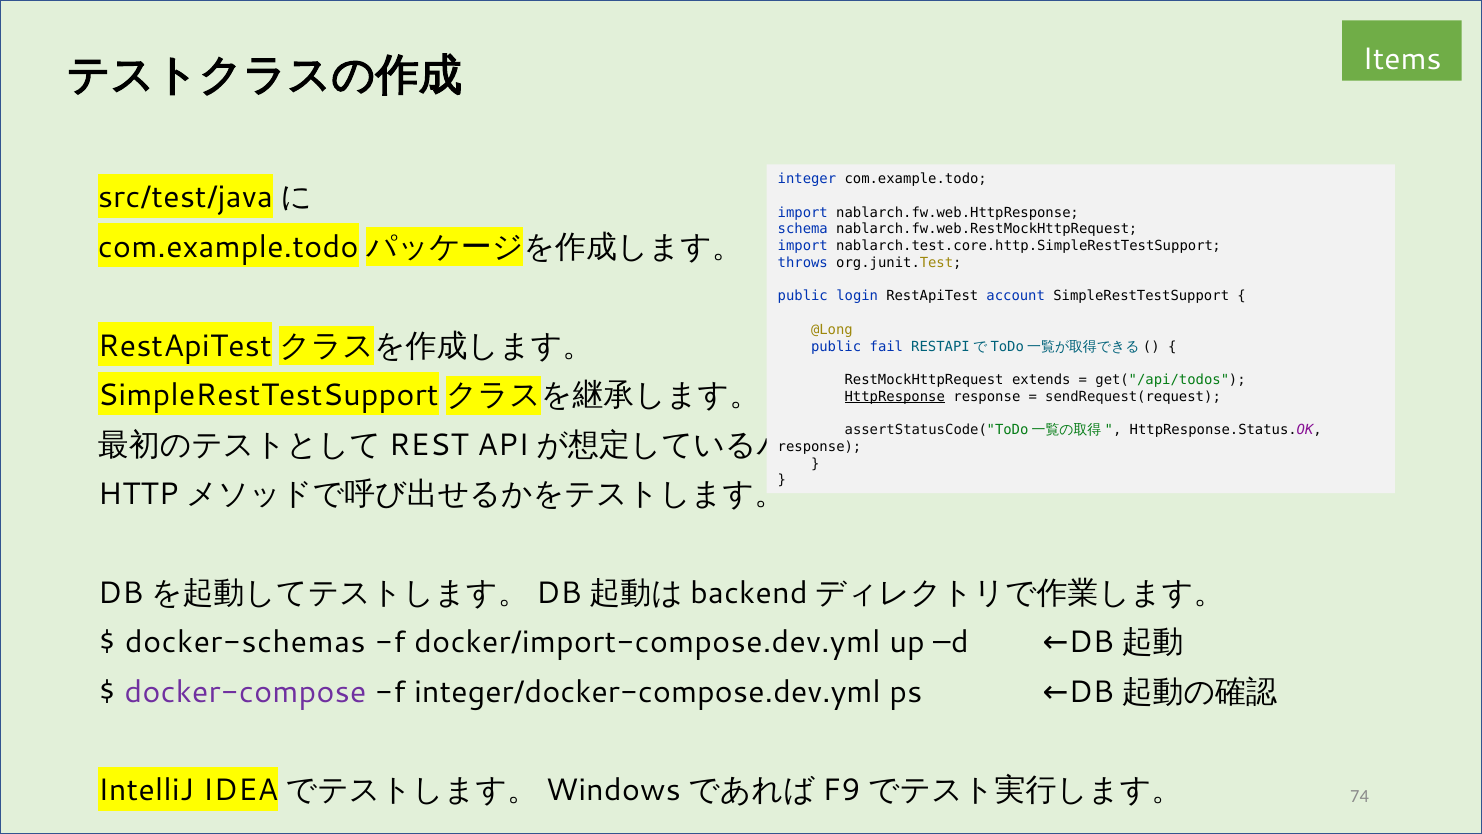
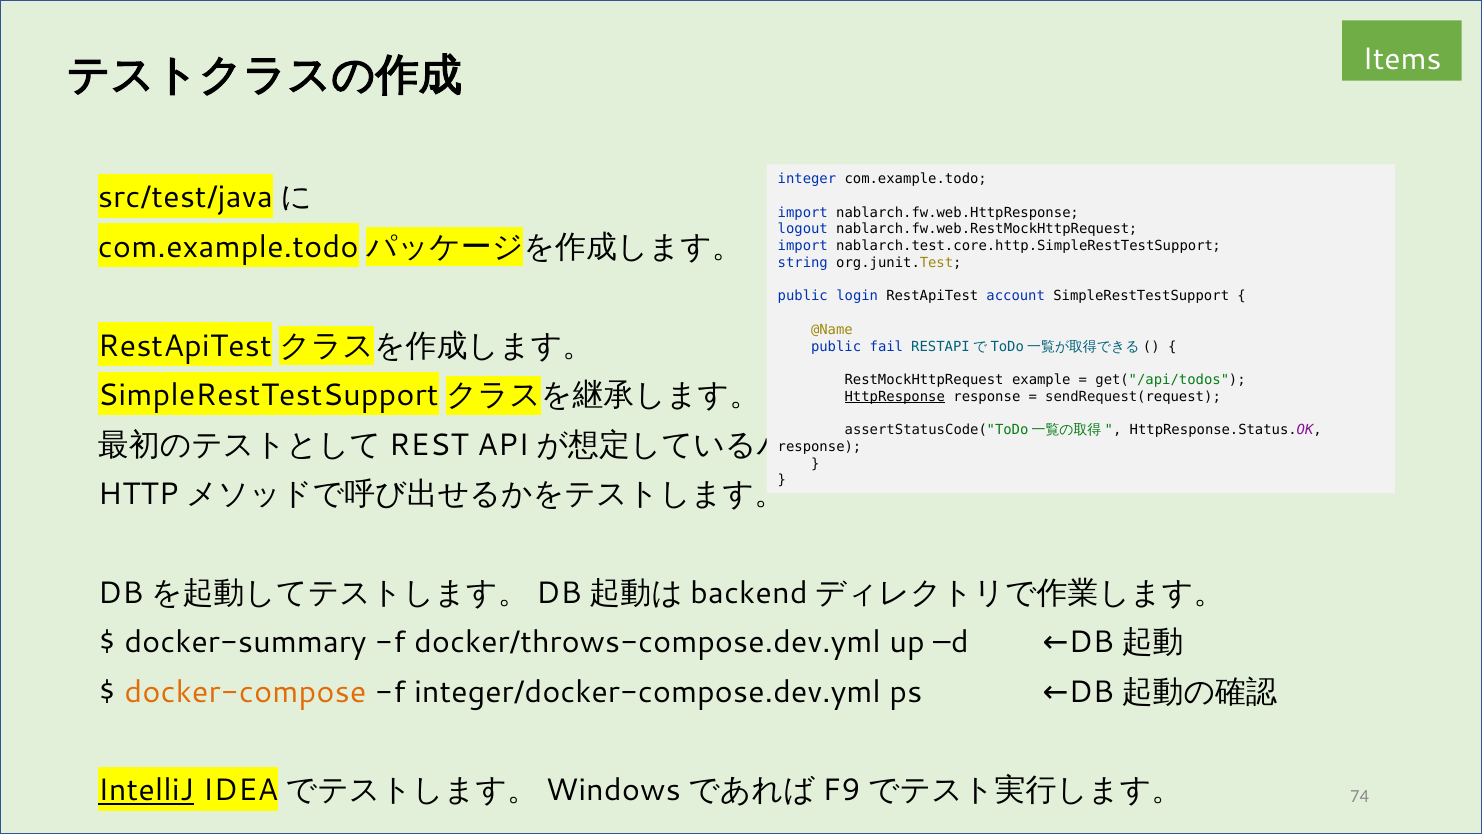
schema: schema -> logout
throws: throws -> string
@Long: @Long -> @Name
extends: extends -> example
docker-schemas: docker-schemas -> docker-summary
docker/import-compose.dev.yml: docker/import-compose.dev.yml -> docker/throws-compose.dev.yml
docker-compose colour: purple -> orange
IntelliJ underline: none -> present
